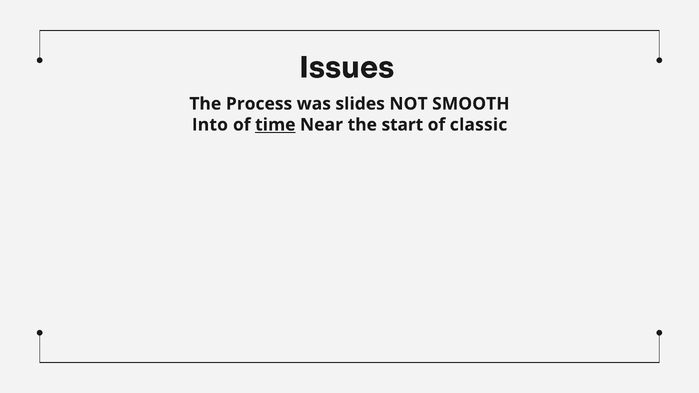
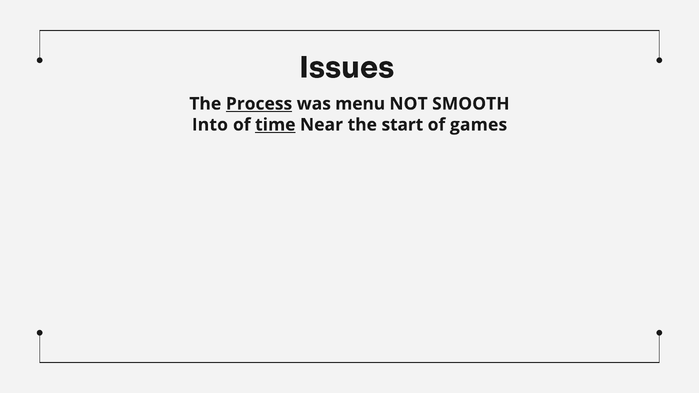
Process underline: none -> present
slides: slides -> menu
classic: classic -> games
